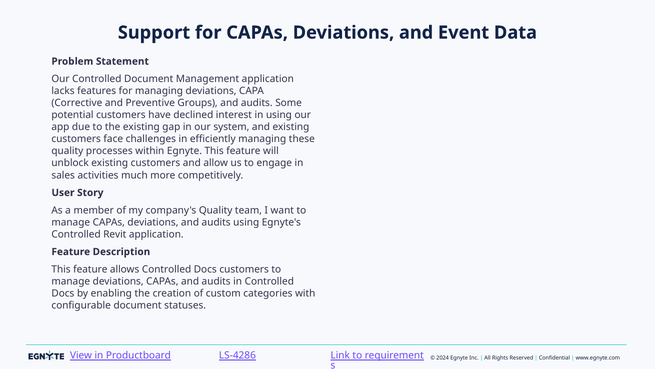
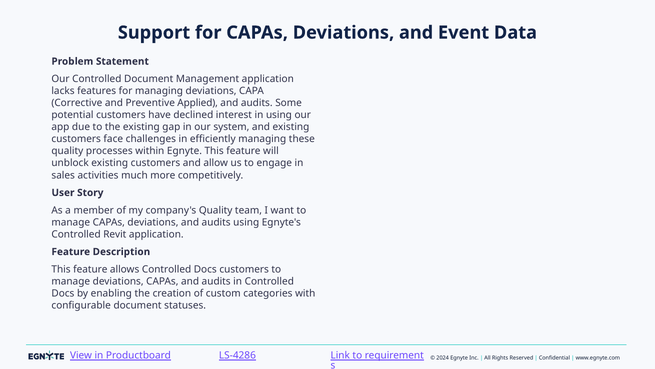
Groups: Groups -> Applied
